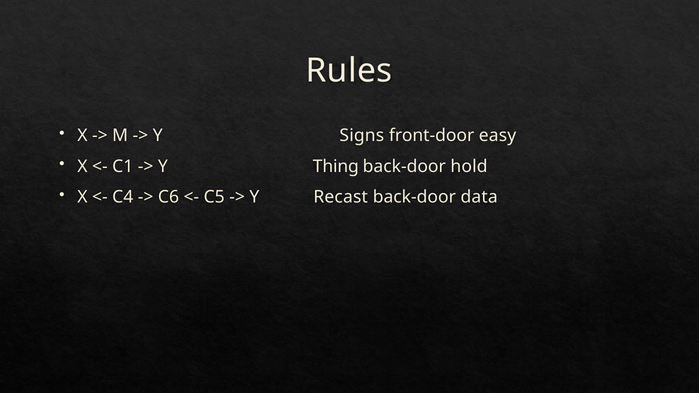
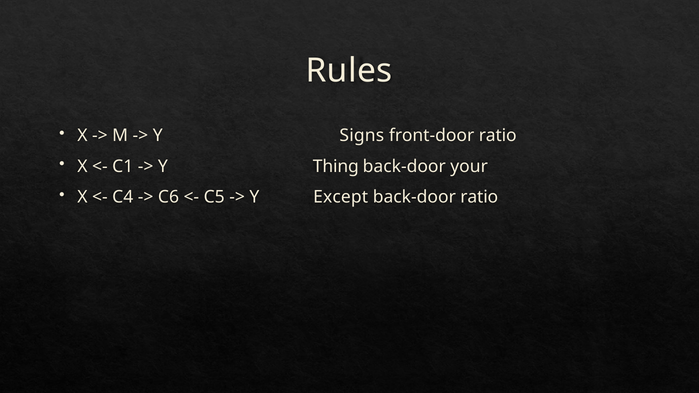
front-door easy: easy -> ratio
hold: hold -> your
Recast: Recast -> Except
back-door data: data -> ratio
